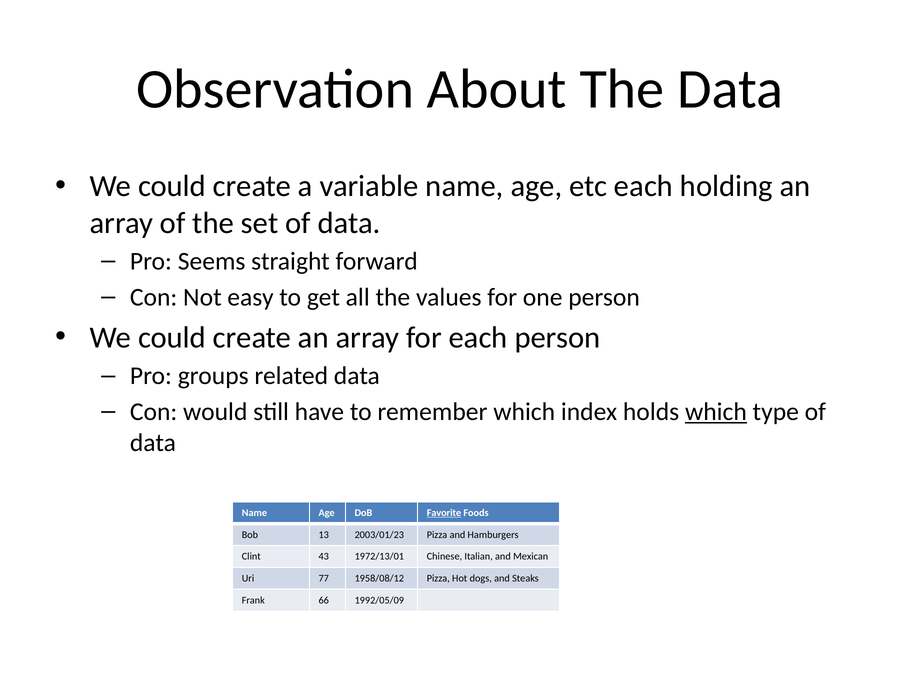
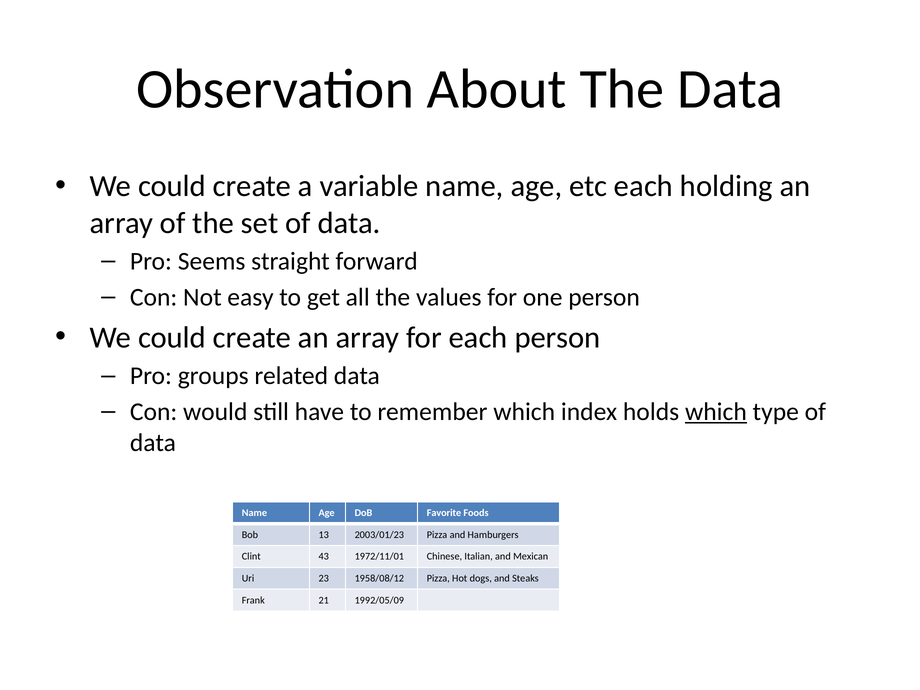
Favorite underline: present -> none
1972/13/01: 1972/13/01 -> 1972/11/01
77: 77 -> 23
66: 66 -> 21
